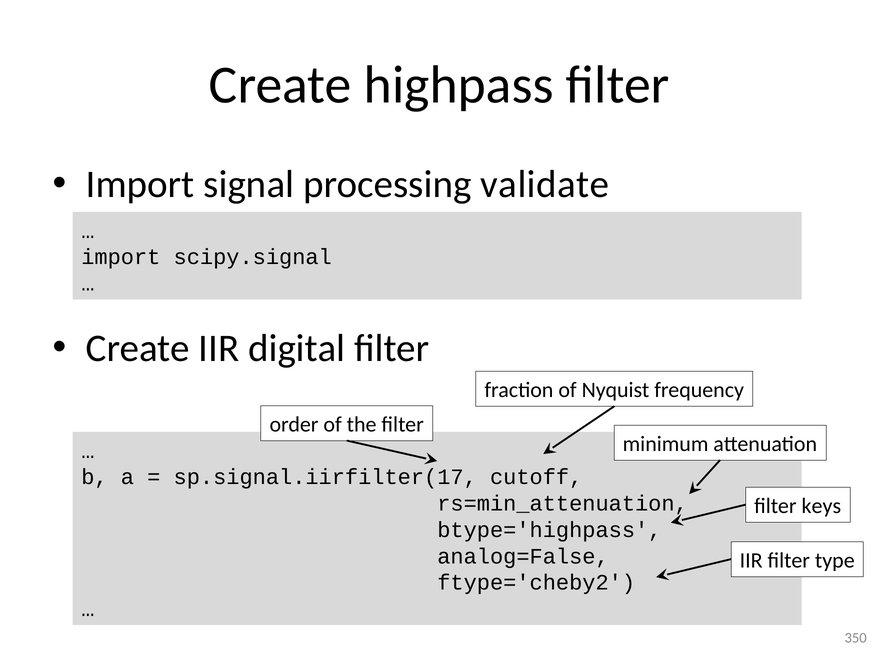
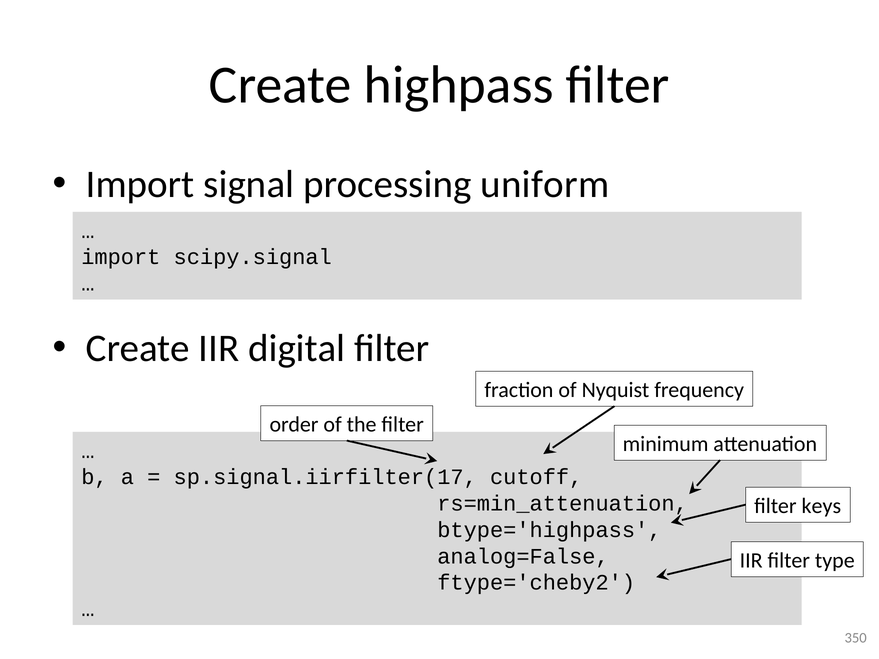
validate: validate -> uniform
